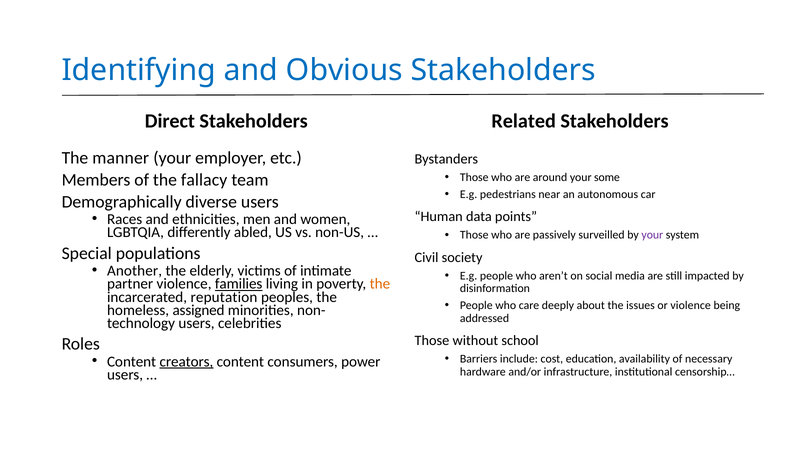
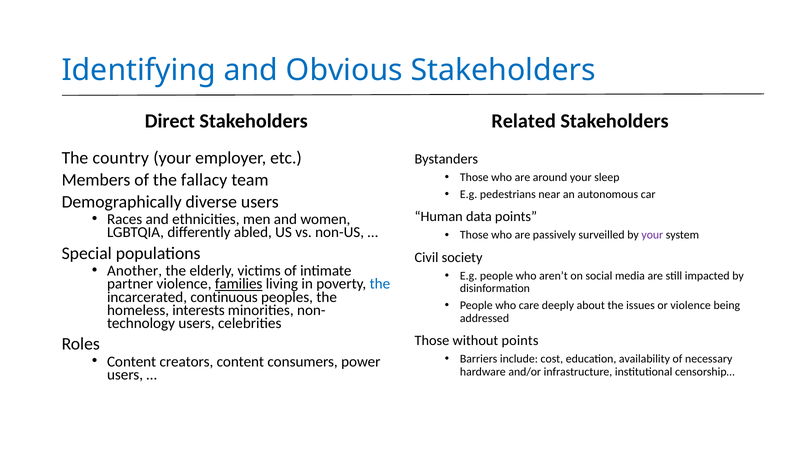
manner: manner -> country
some: some -> sleep
the at (380, 284) colour: orange -> blue
reputation: reputation -> continuous
assigned: assigned -> interests
without school: school -> points
creators underline: present -> none
